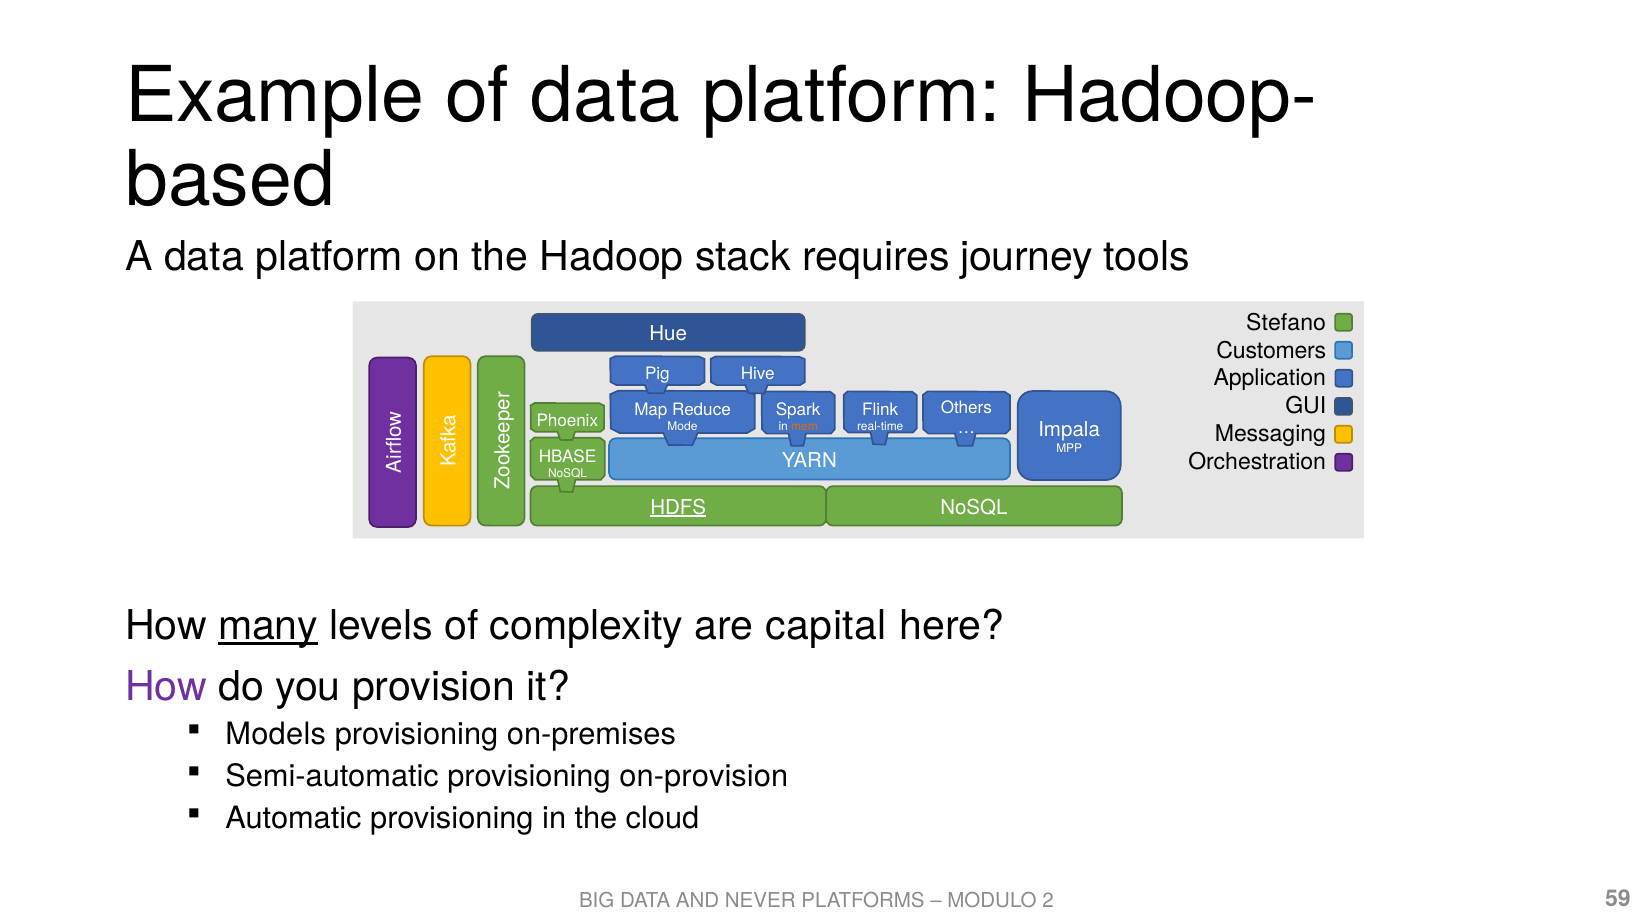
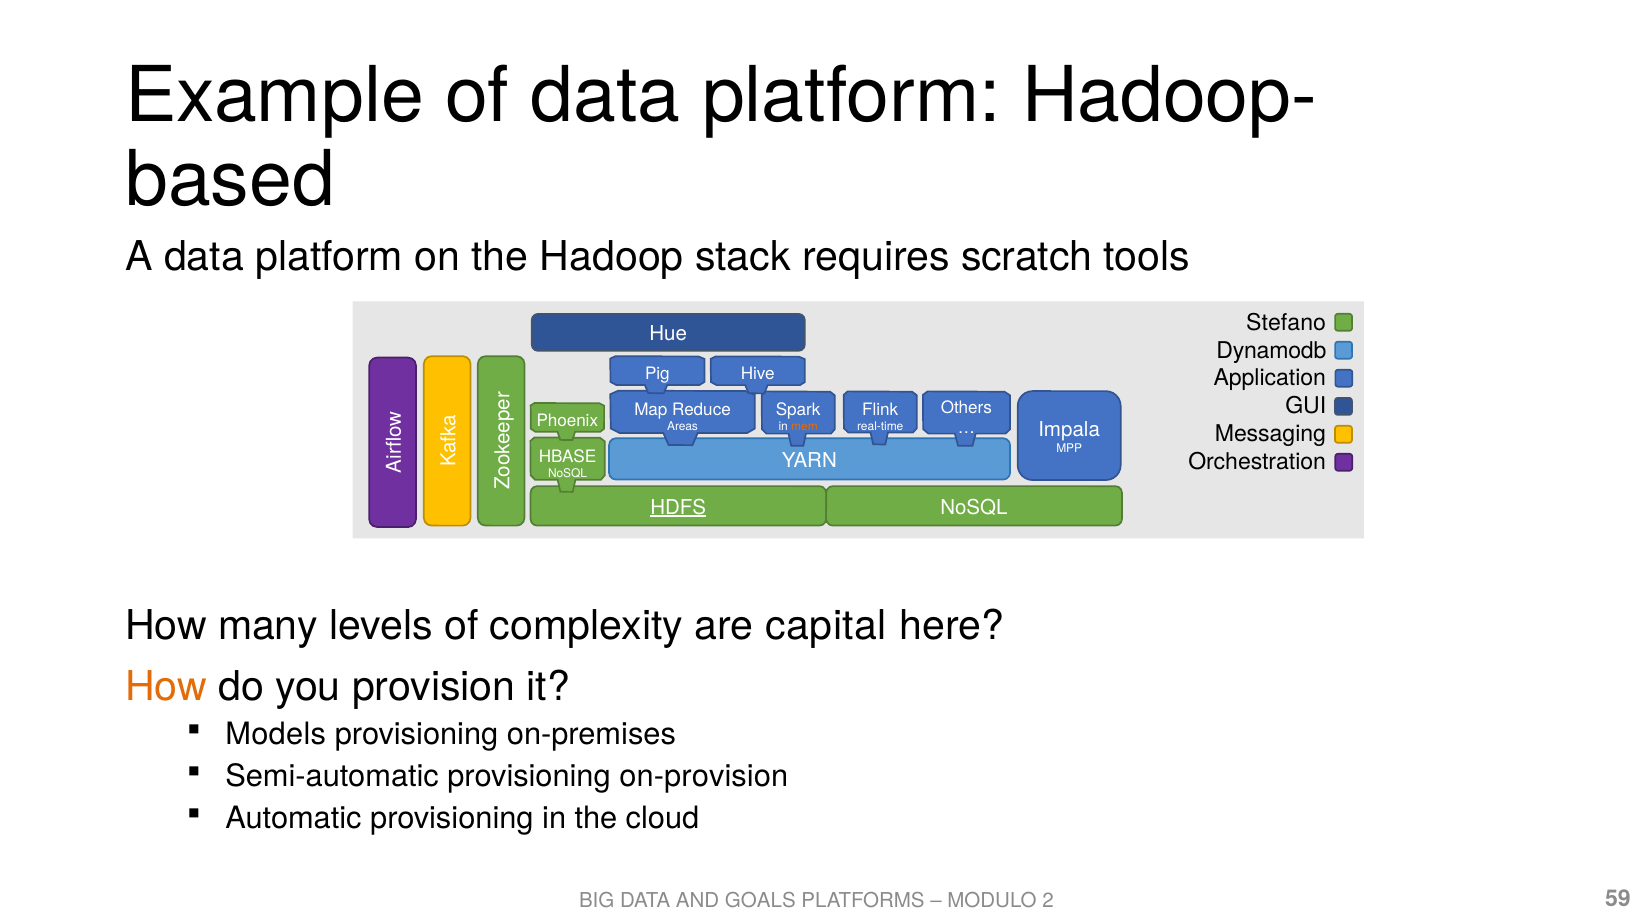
journey: journey -> scratch
Customers: Customers -> Dynamodb
Mode: Mode -> Areas
many underline: present -> none
How at (166, 688) colour: purple -> orange
NEVER: NEVER -> GOALS
